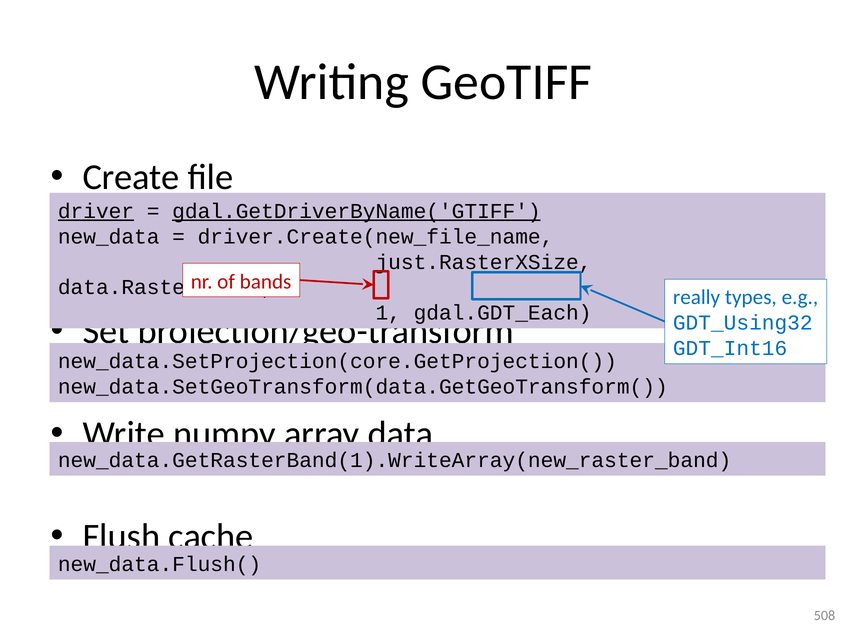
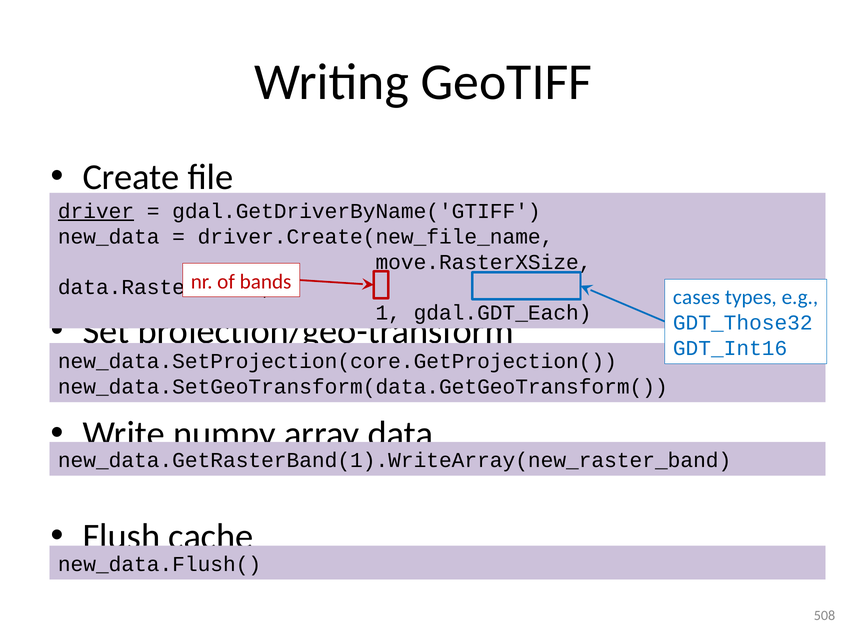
gdal.GetDriverByName('GTIFF underline: present -> none
just.RasterXSize: just.RasterXSize -> move.RasterXSize
really: really -> cases
GDT_Using32: GDT_Using32 -> GDT_Those32
